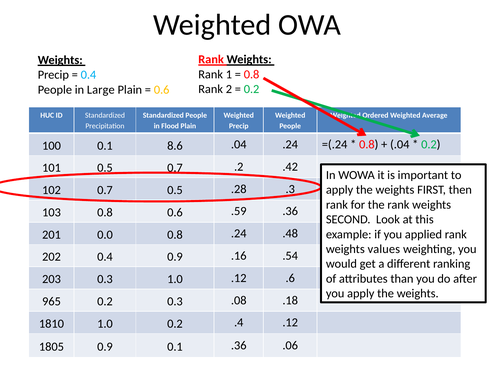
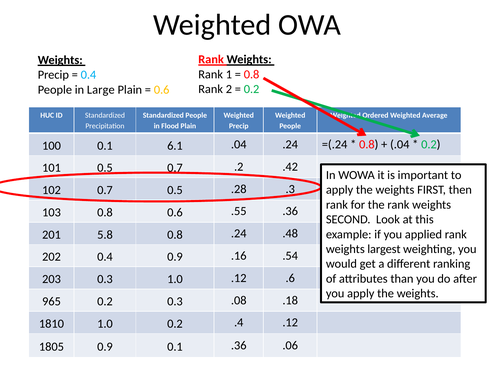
8.6: 8.6 -> 6.1
.59: .59 -> .55
0.0: 0.0 -> 5.8
values: values -> largest
